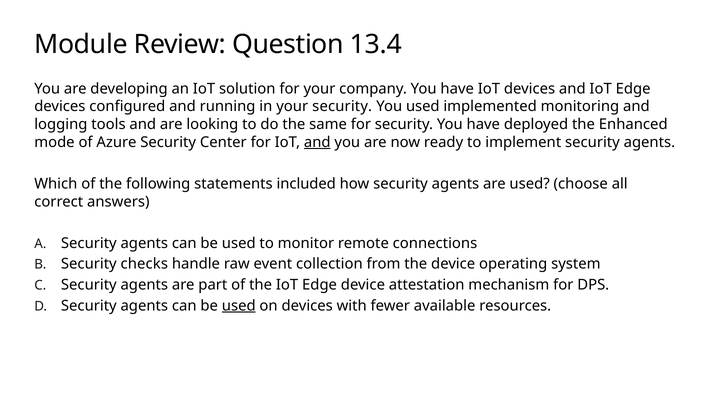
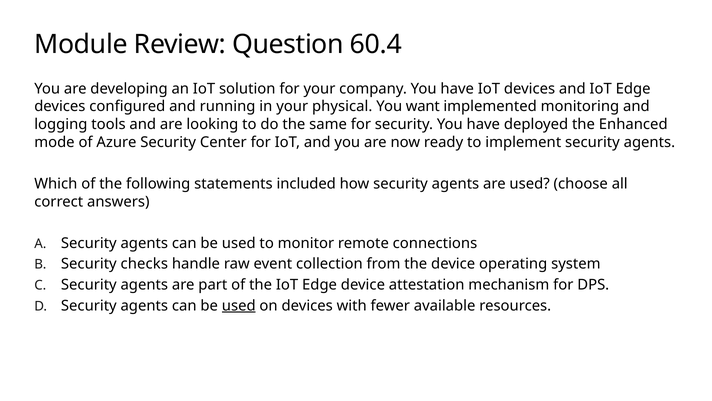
13.4: 13.4 -> 60.4
your security: security -> physical
You used: used -> want
and at (317, 142) underline: present -> none
